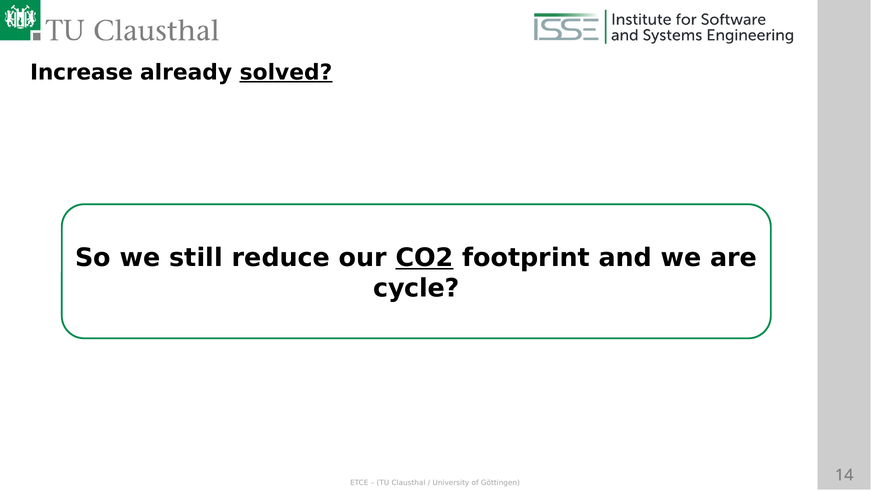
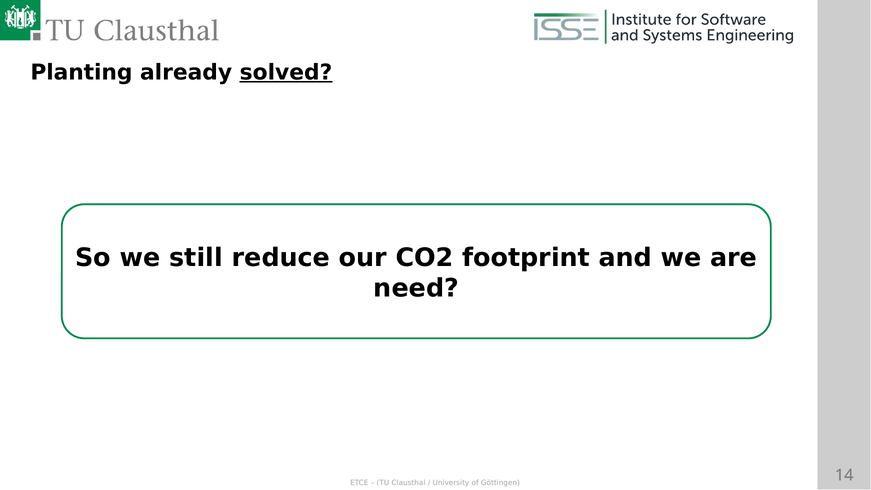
Increase: Increase -> Planting
CO2 underline: present -> none
cycle: cycle -> need
